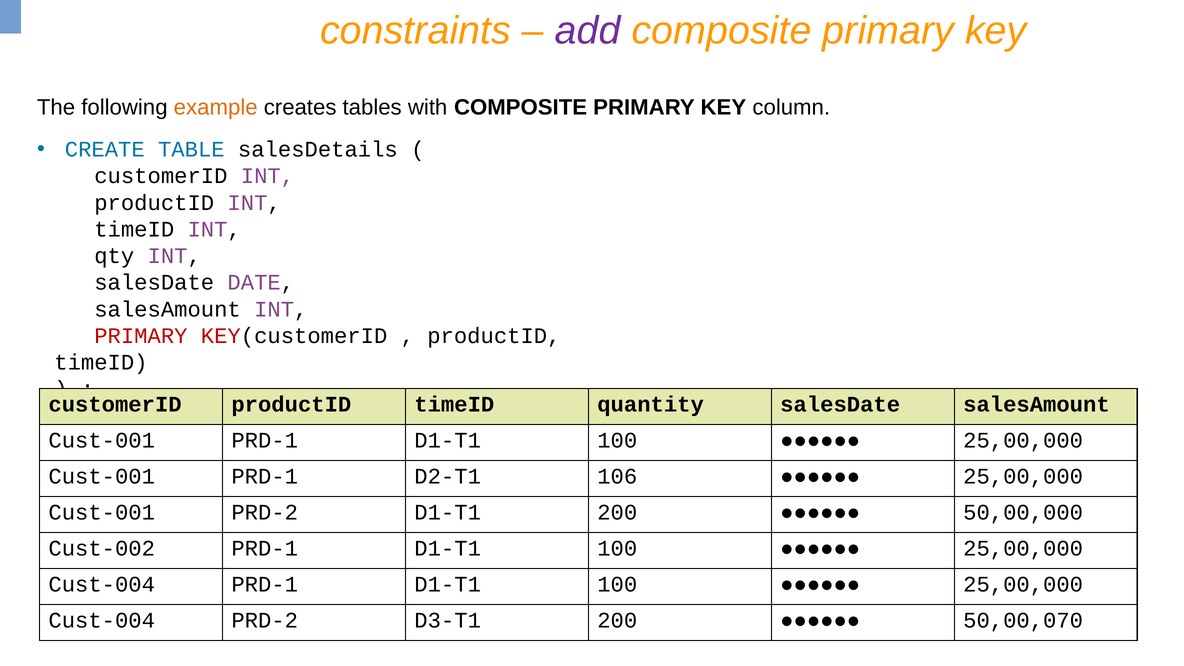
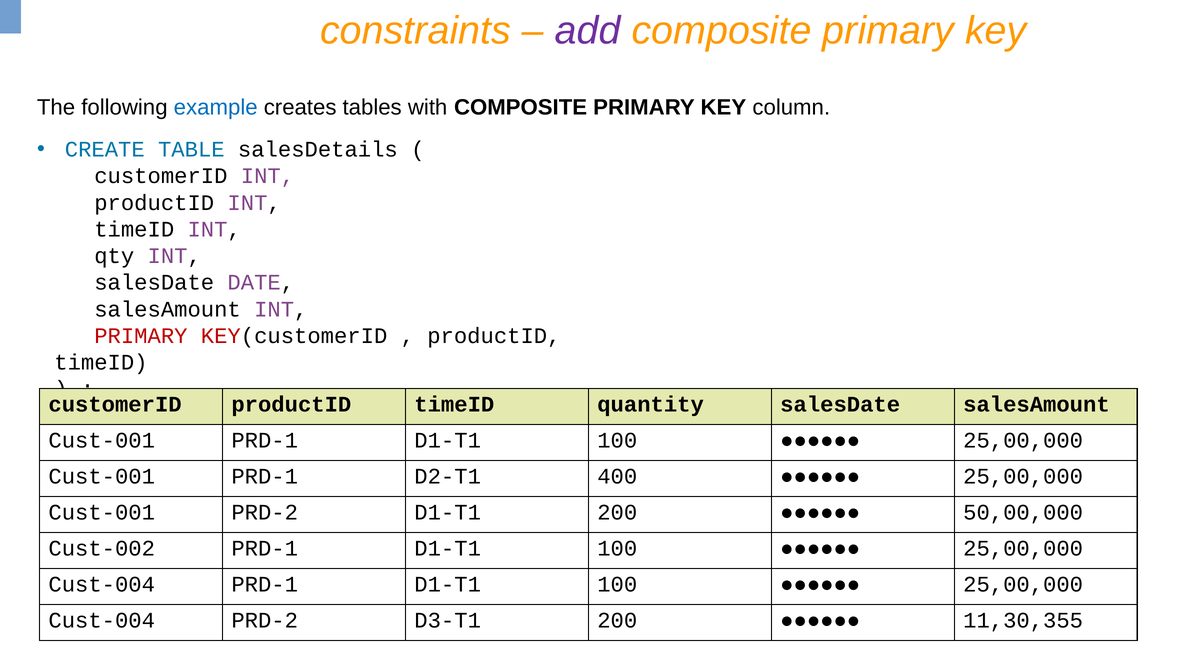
example colour: orange -> blue
106: 106 -> 400
50,00,070: 50,00,070 -> 11,30,355
